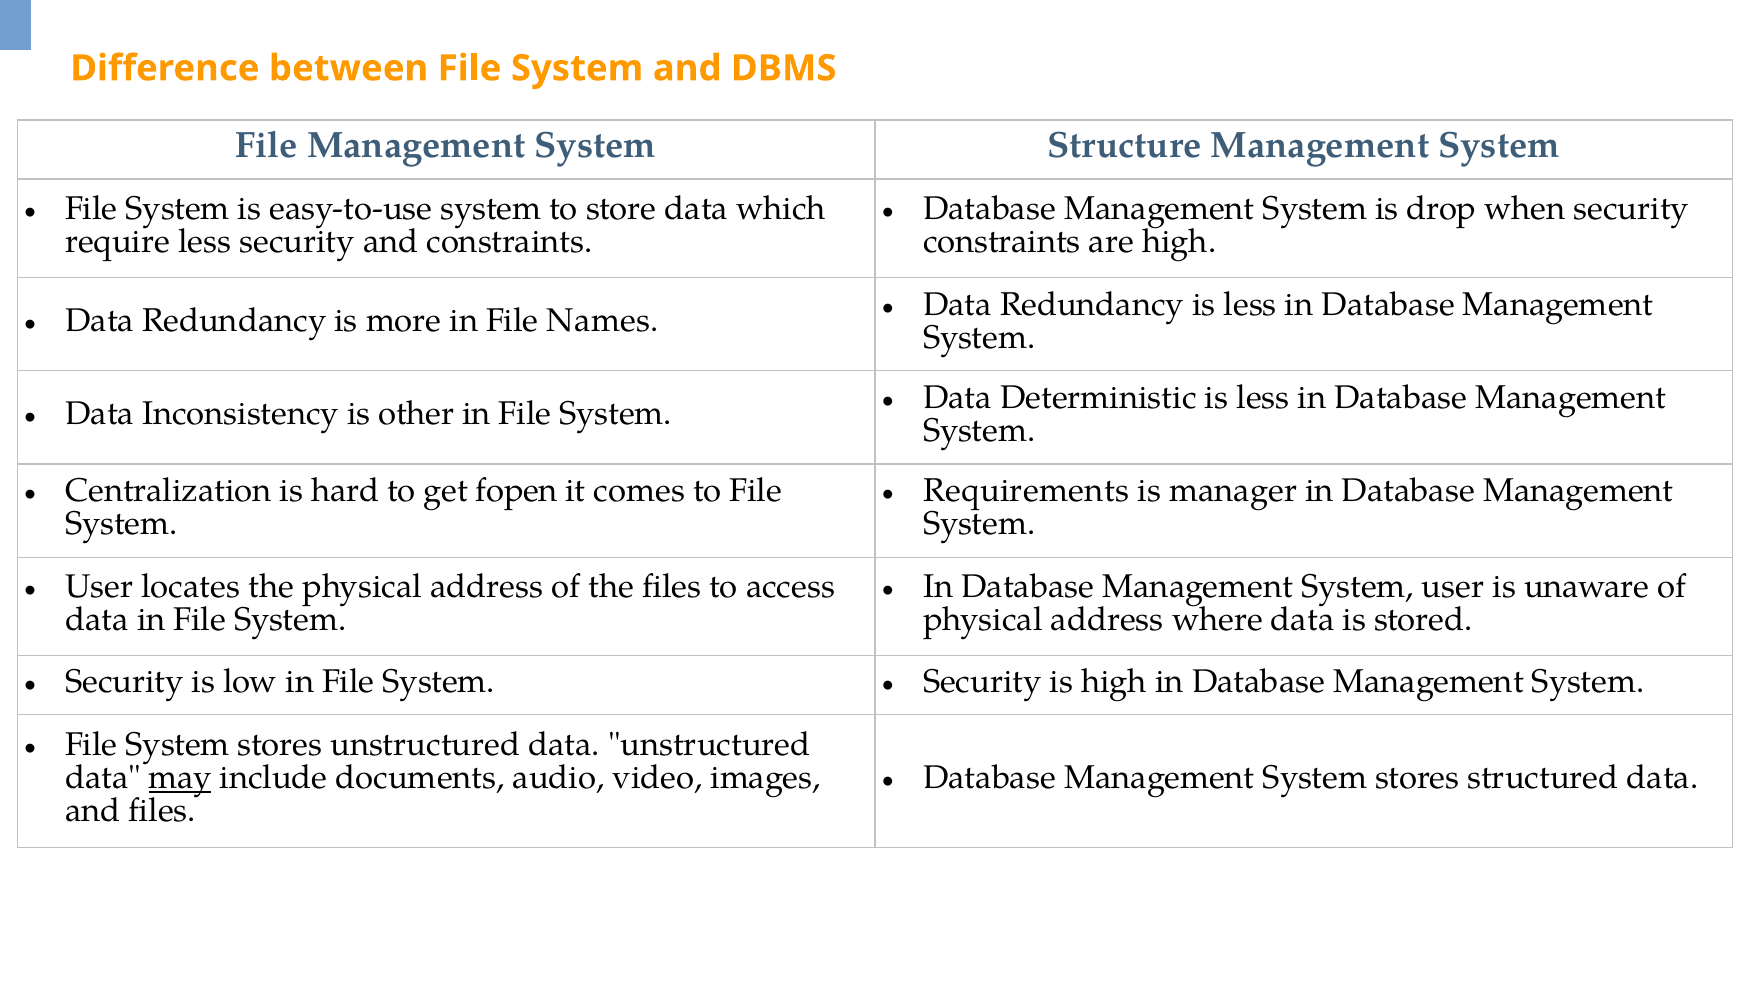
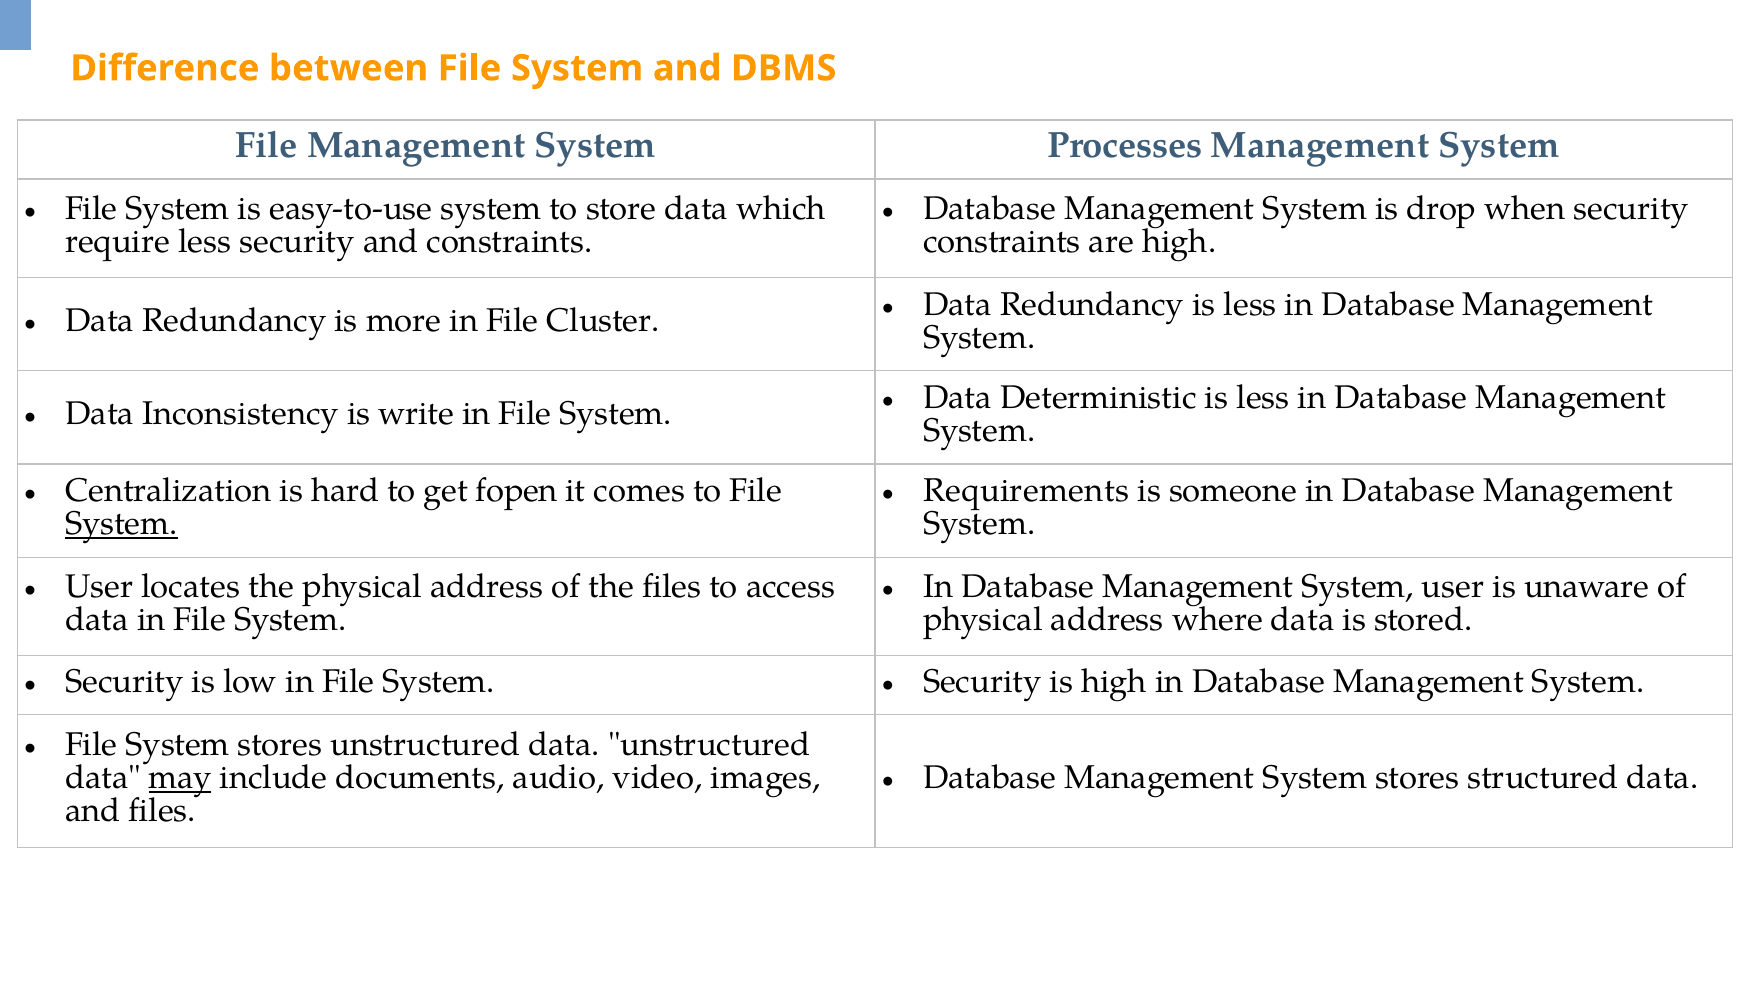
Structure: Structure -> Processes
Names: Names -> Cluster
other: other -> write
manager: manager -> someone
System at (121, 524) underline: none -> present
